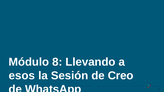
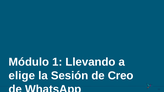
8: 8 -> 1
esos: esos -> elige
